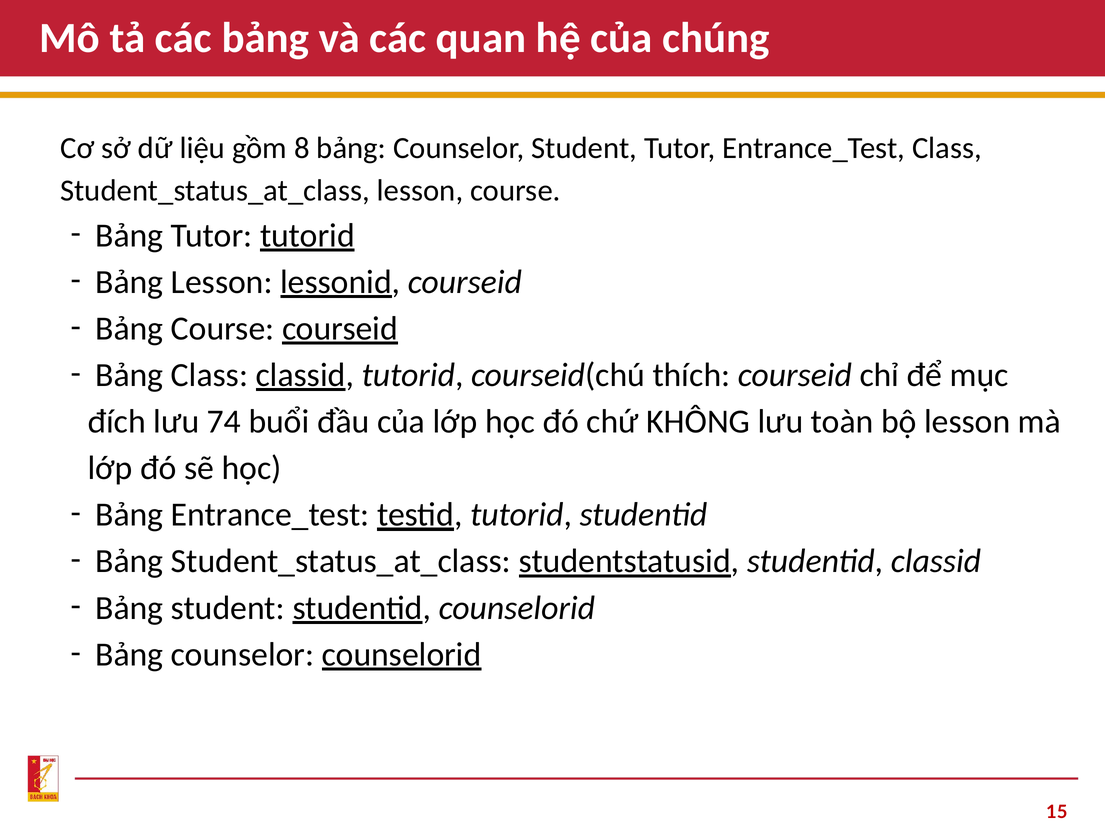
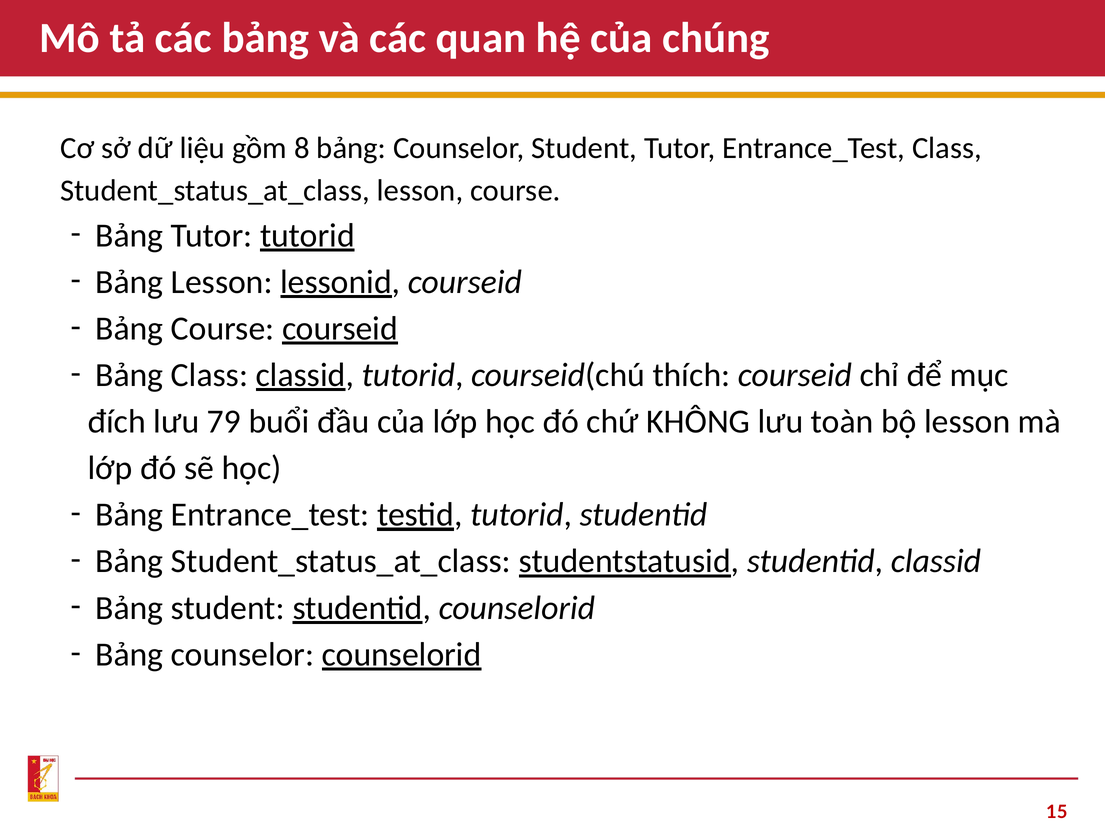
74: 74 -> 79
